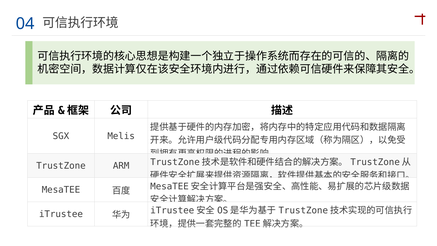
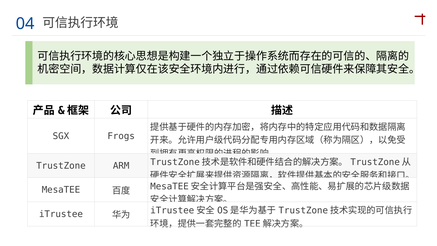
Melis: Melis -> Frogs
